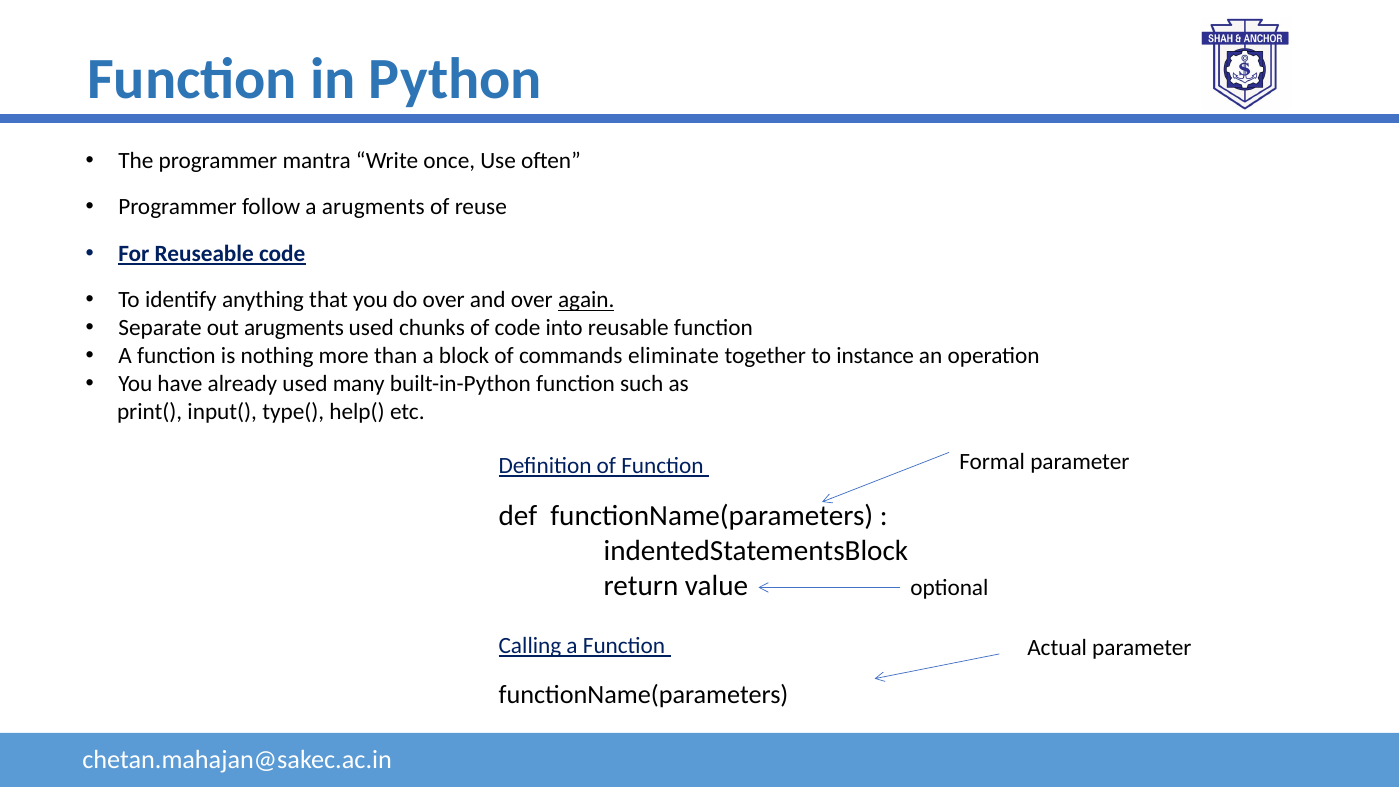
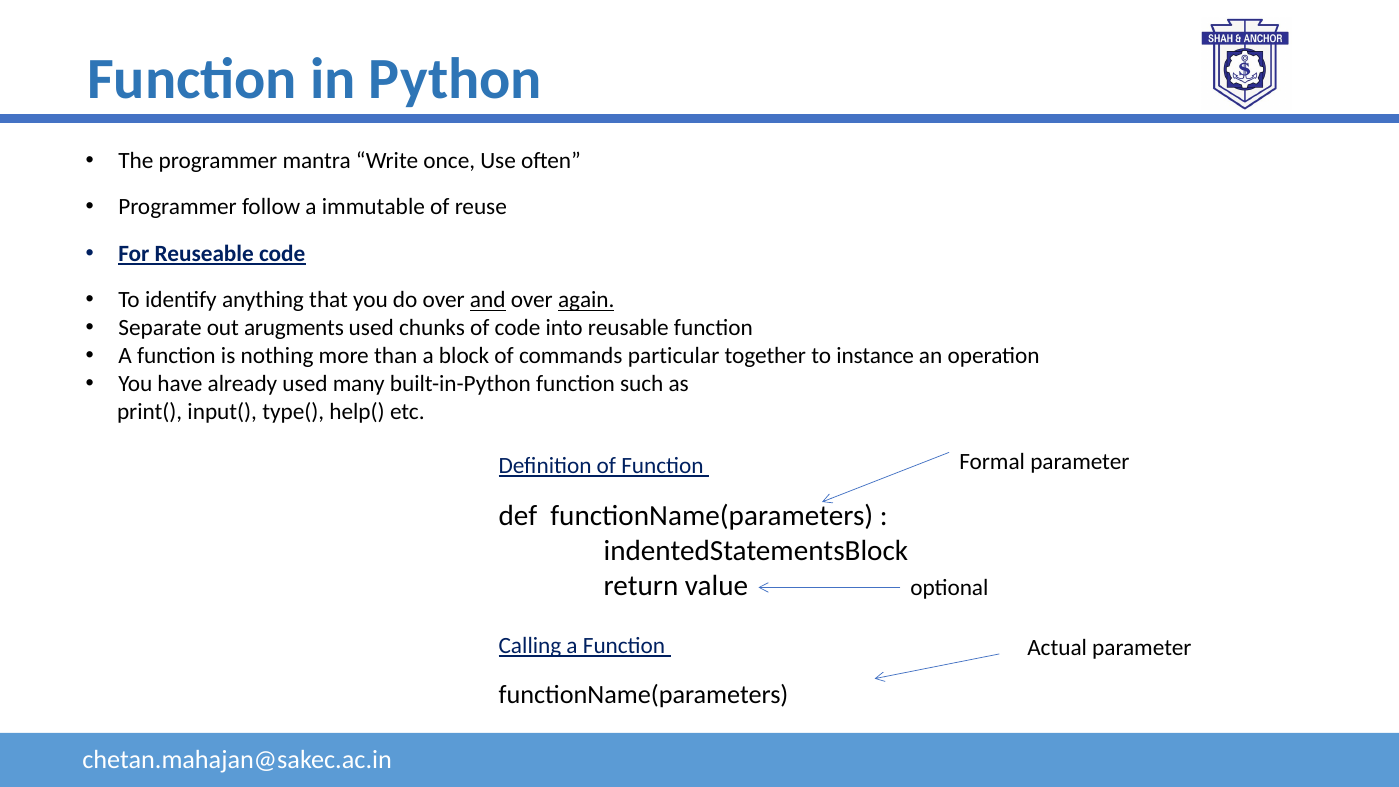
a arugments: arugments -> immutable
and underline: none -> present
eliminate: eliminate -> particular
